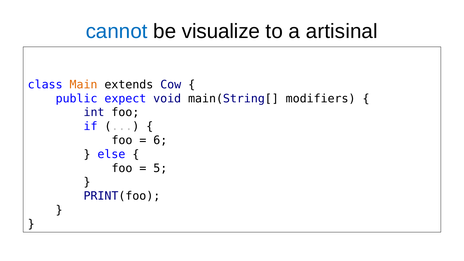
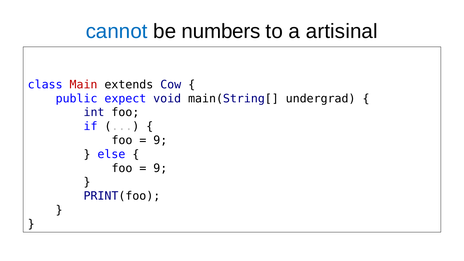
visualize: visualize -> numbers
Main colour: orange -> red
modifiers: modifiers -> undergrad
6 at (160, 140): 6 -> 9
5 at (160, 168): 5 -> 9
